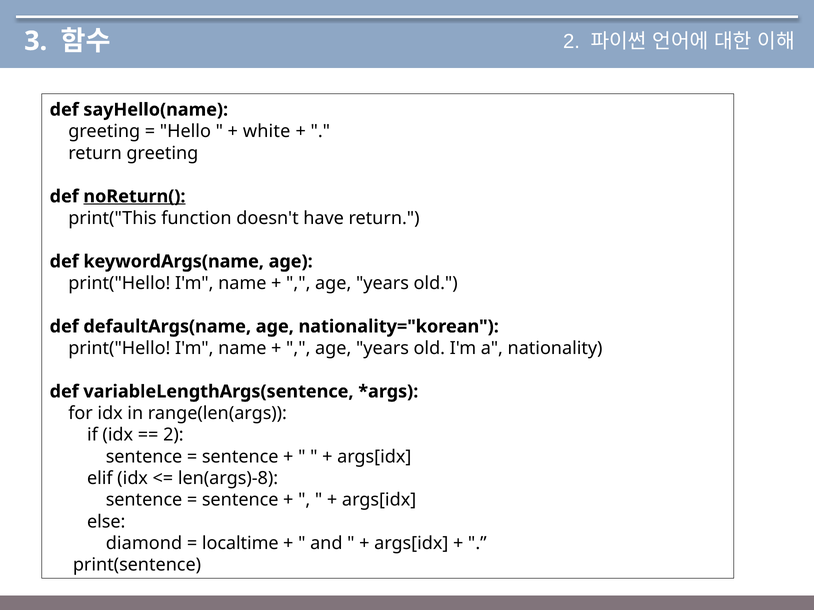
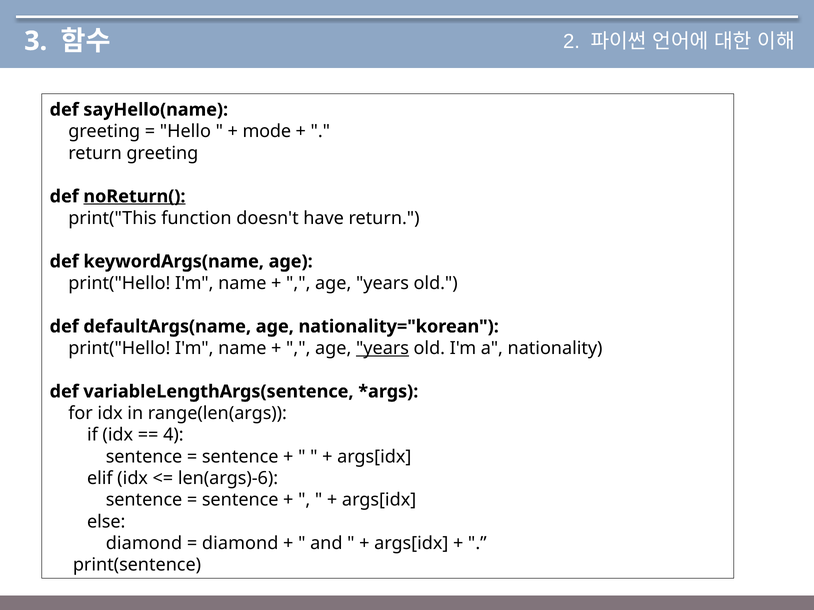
white: white -> mode
years at (382, 348) underline: none -> present
2 at (173, 435): 2 -> 4
len(args)-8: len(args)-8 -> len(args)-6
localtime at (240, 544): localtime -> diamond
